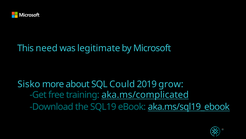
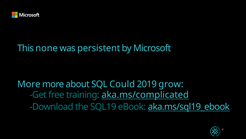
need: need -> none
legitimate: legitimate -> persistent
Sisko at (29, 84): Sisko -> More
